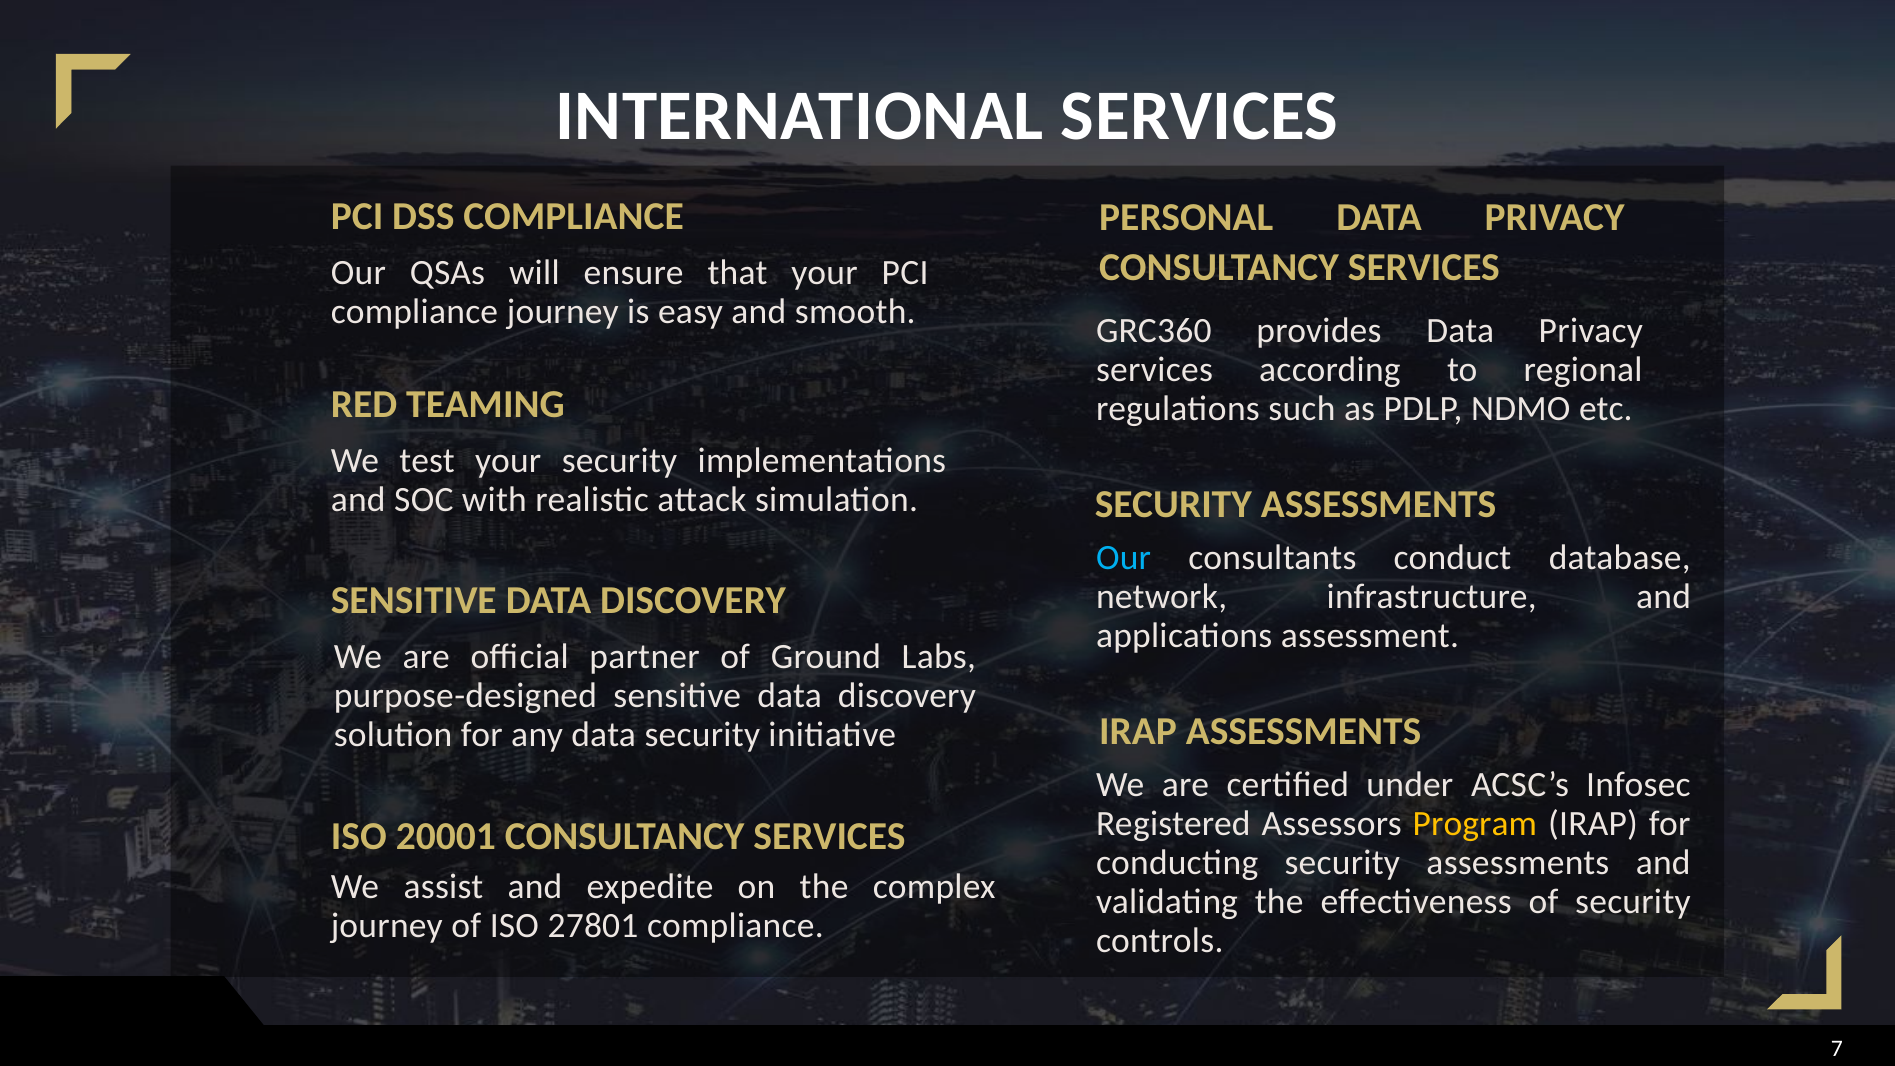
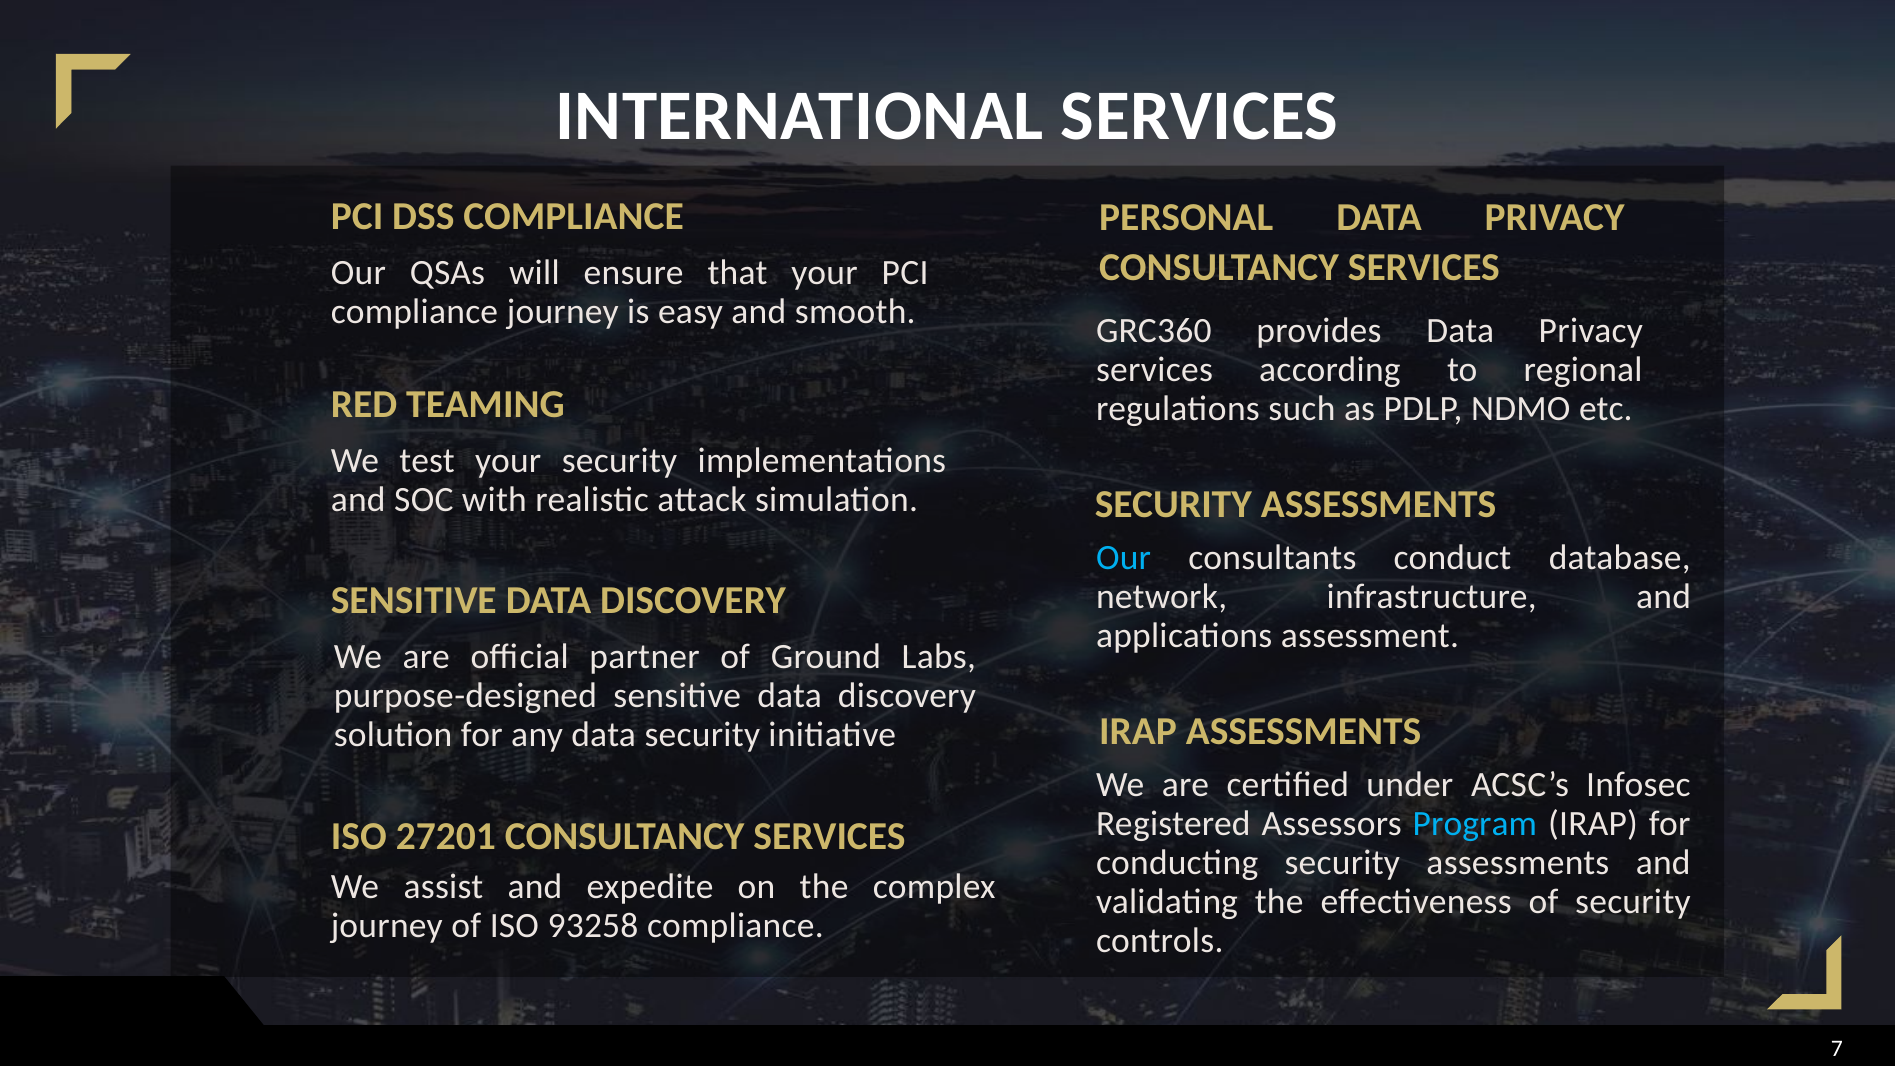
Program colour: yellow -> light blue
20001: 20001 -> 27201
27801: 27801 -> 93258
